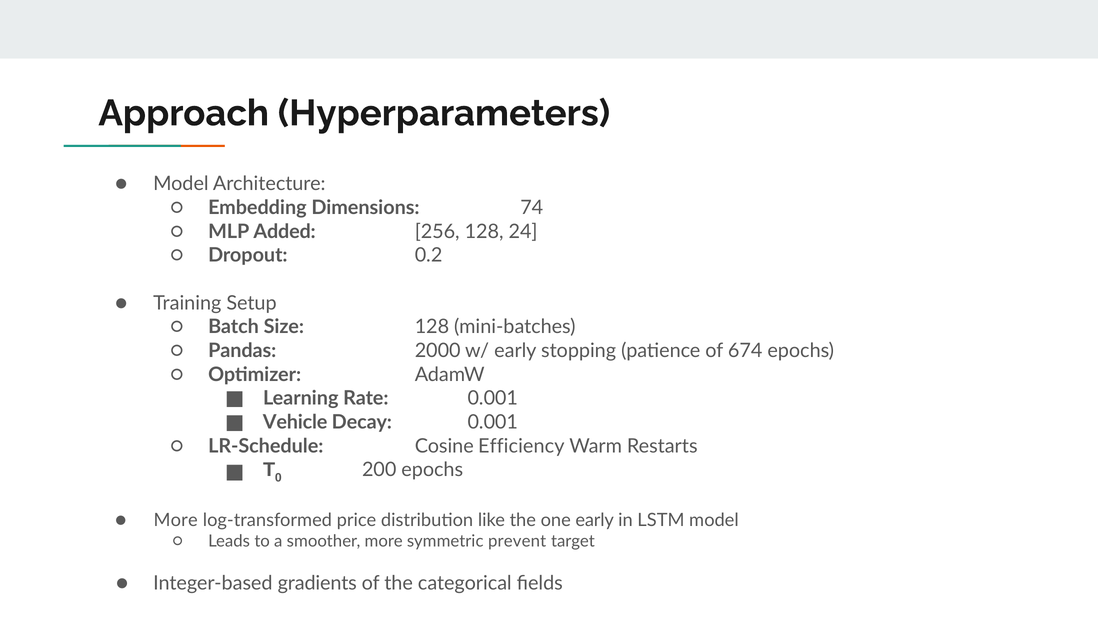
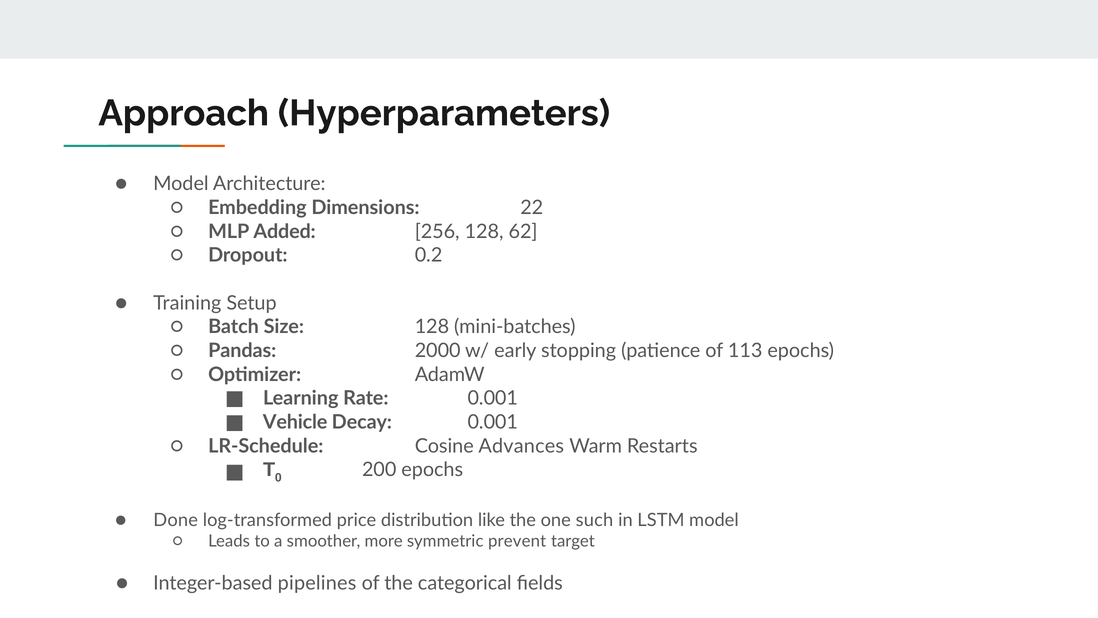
74: 74 -> 22
24: 24 -> 62
674: 674 -> 113
Efficiency: Efficiency -> Advances
More at (176, 520): More -> Done
one early: early -> such
gradients: gradients -> pipelines
